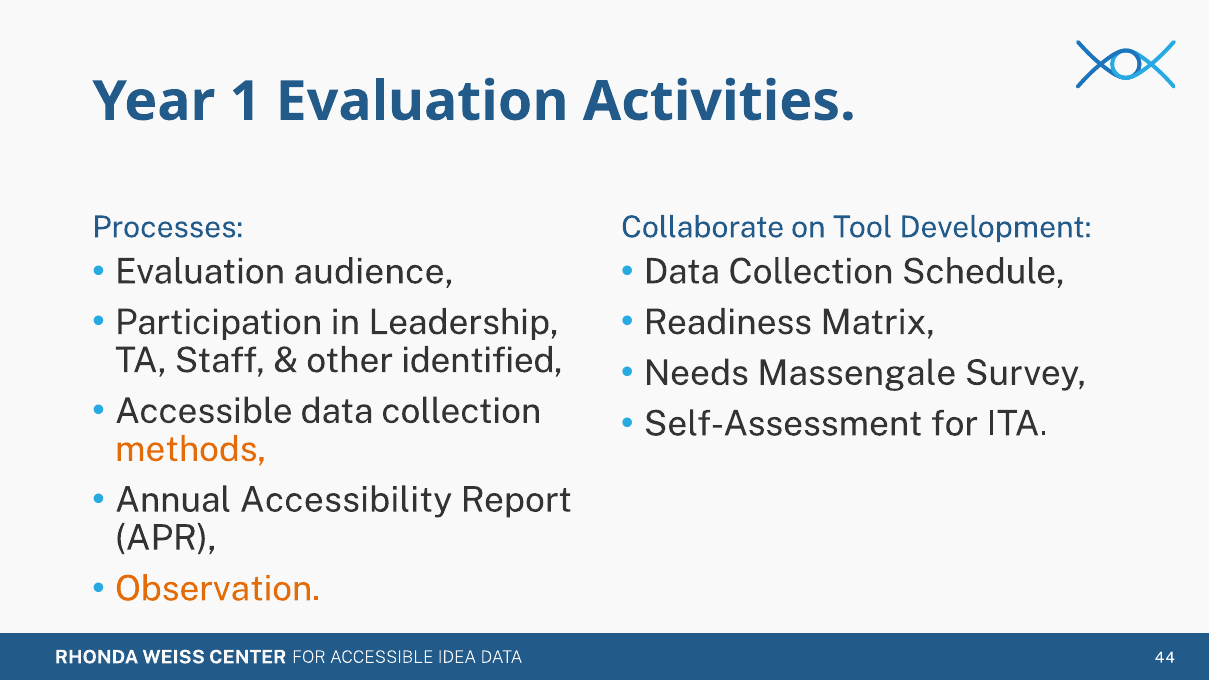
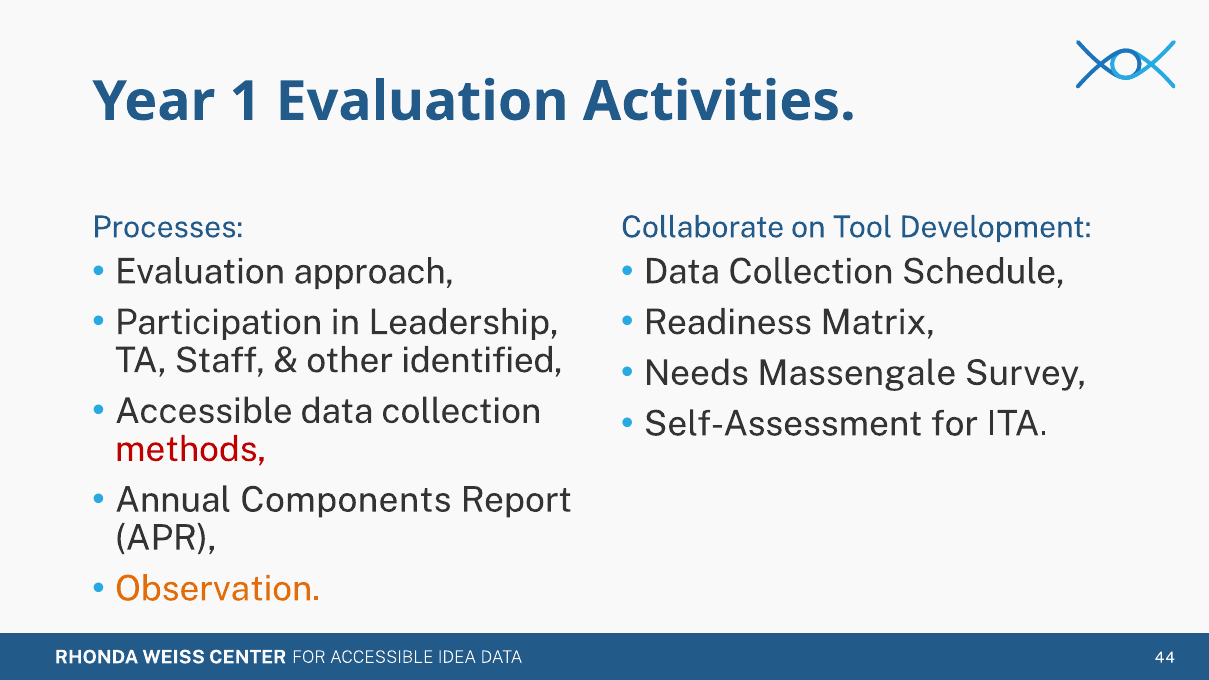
audience: audience -> approach
methods colour: orange -> red
Accessibility: Accessibility -> Components
